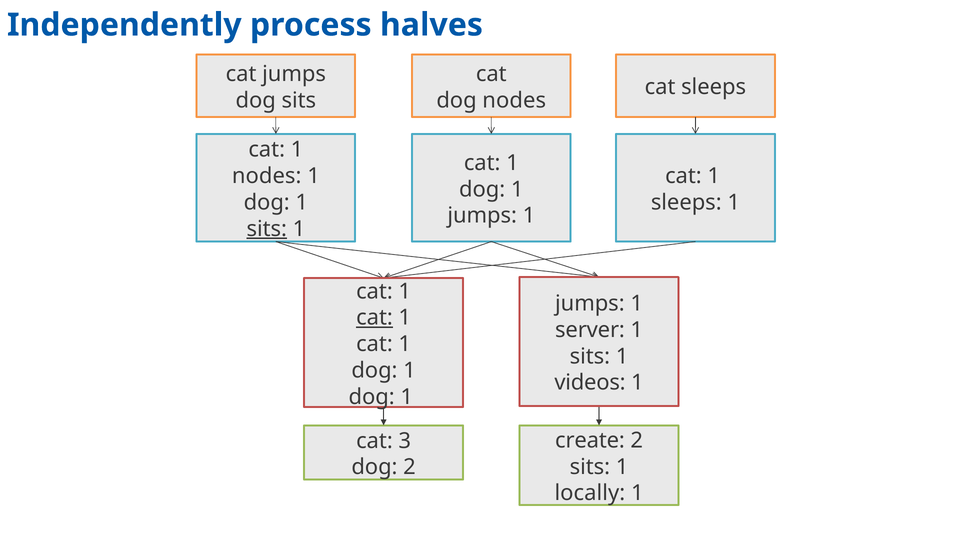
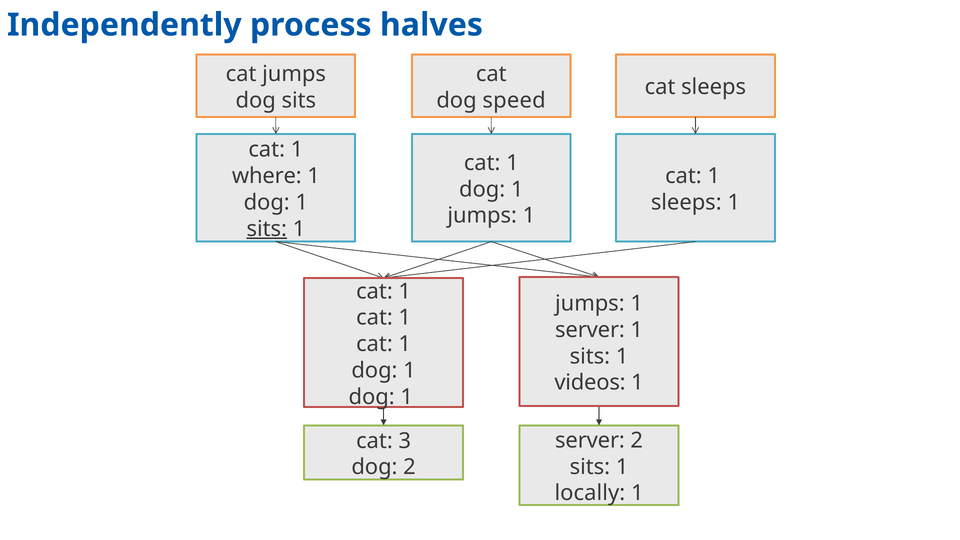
dog nodes: nodes -> speed
nodes at (267, 176): nodes -> where
cat at (374, 318) underline: present -> none
create at (590, 440): create -> server
